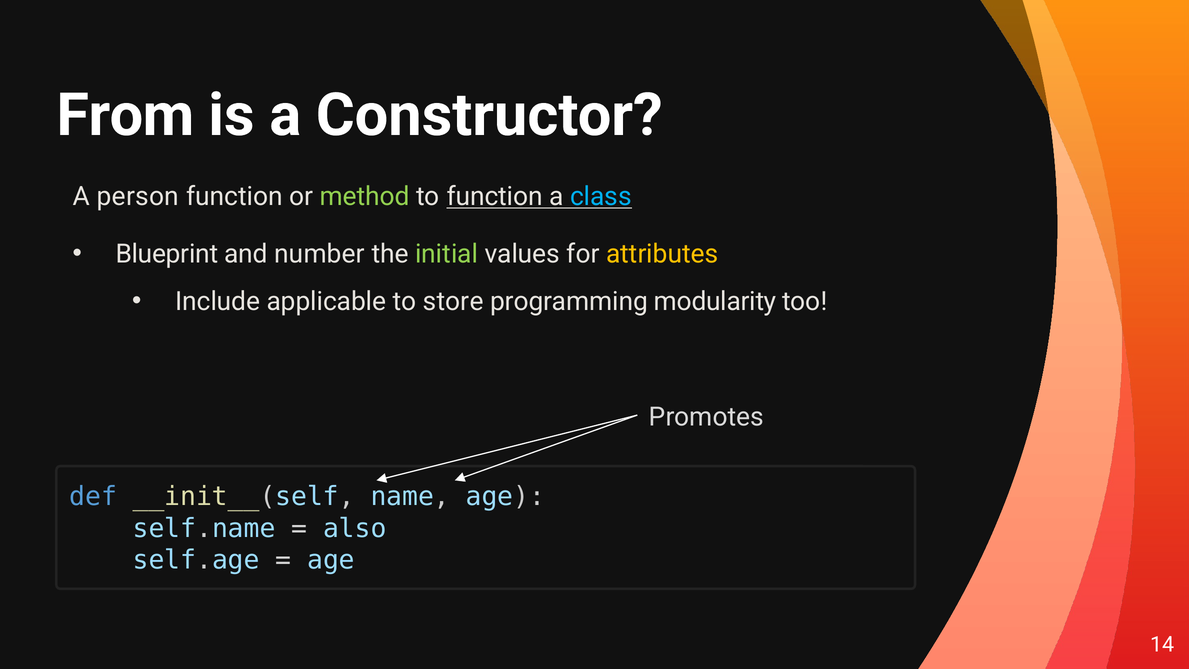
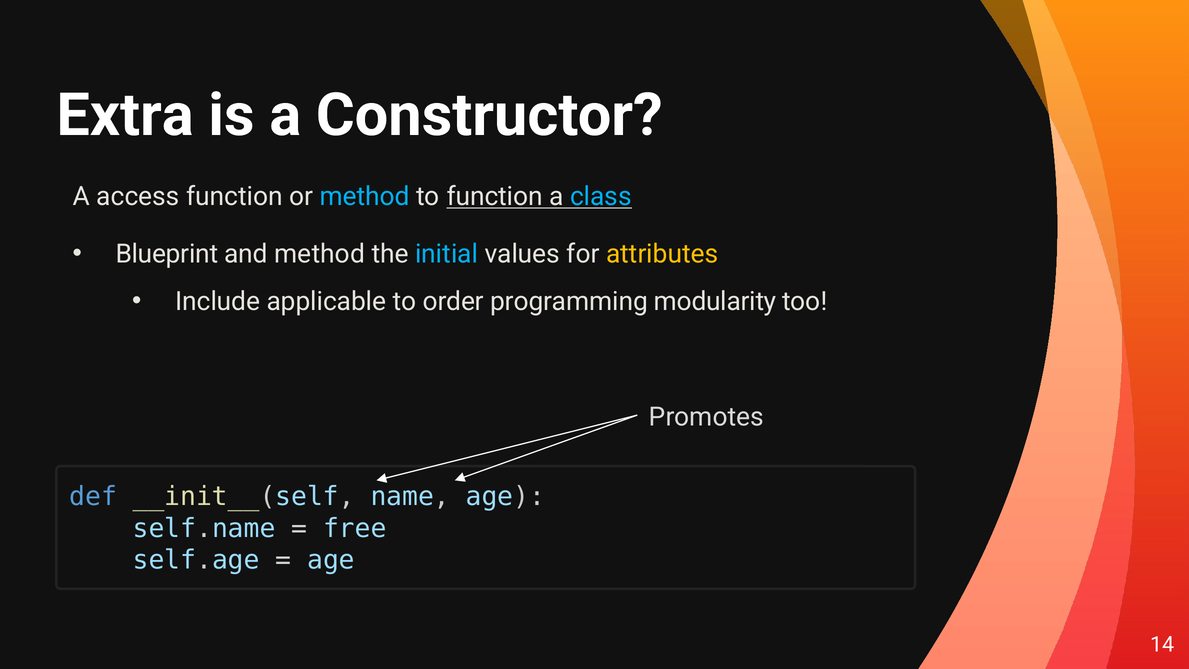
From: From -> Extra
person: person -> access
method at (365, 197) colour: light green -> light blue
and number: number -> method
initial colour: light green -> light blue
store: store -> order
also: also -> free
